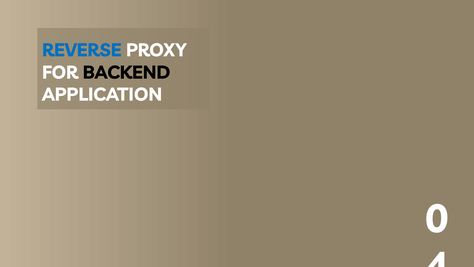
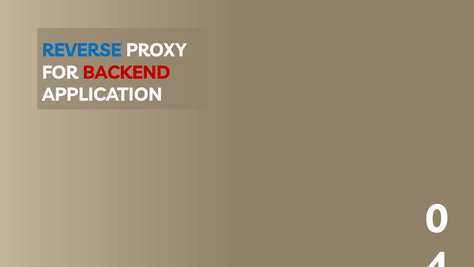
BACKEND colour: black -> red
